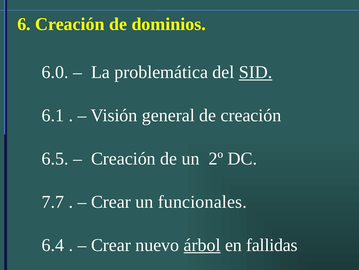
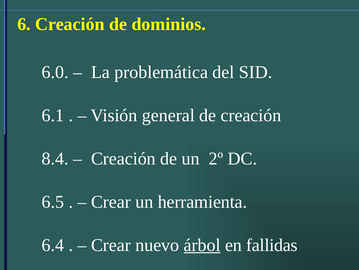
SID underline: present -> none
6.5: 6.5 -> 8.4
7.7: 7.7 -> 6.5
funcionales: funcionales -> herramienta
